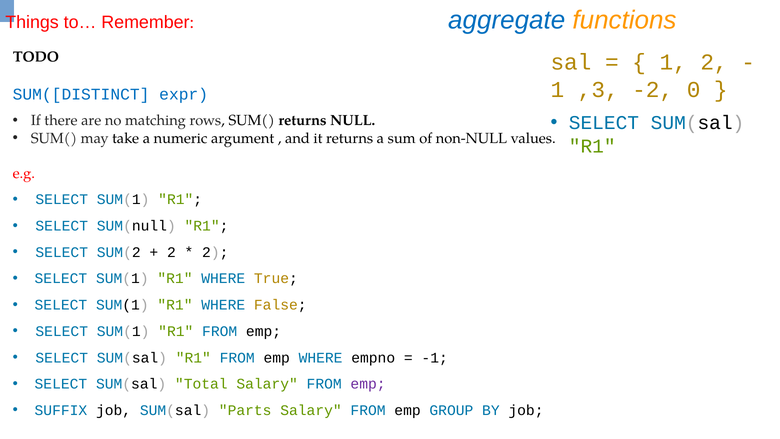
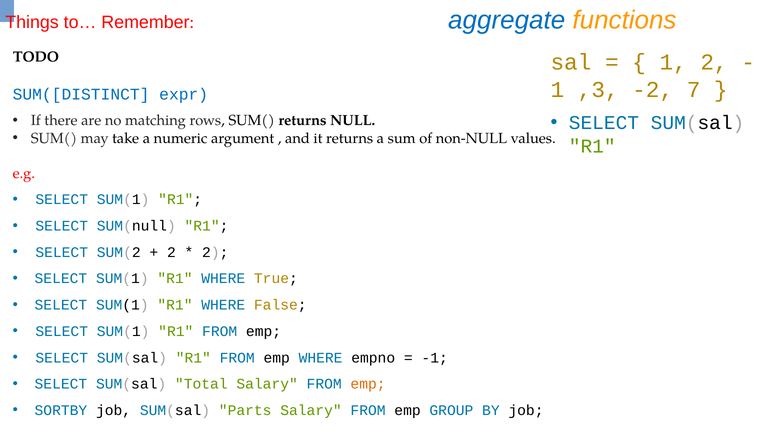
0: 0 -> 7
emp at (368, 384) colour: purple -> orange
SUFFIX: SUFFIX -> SORTBY
